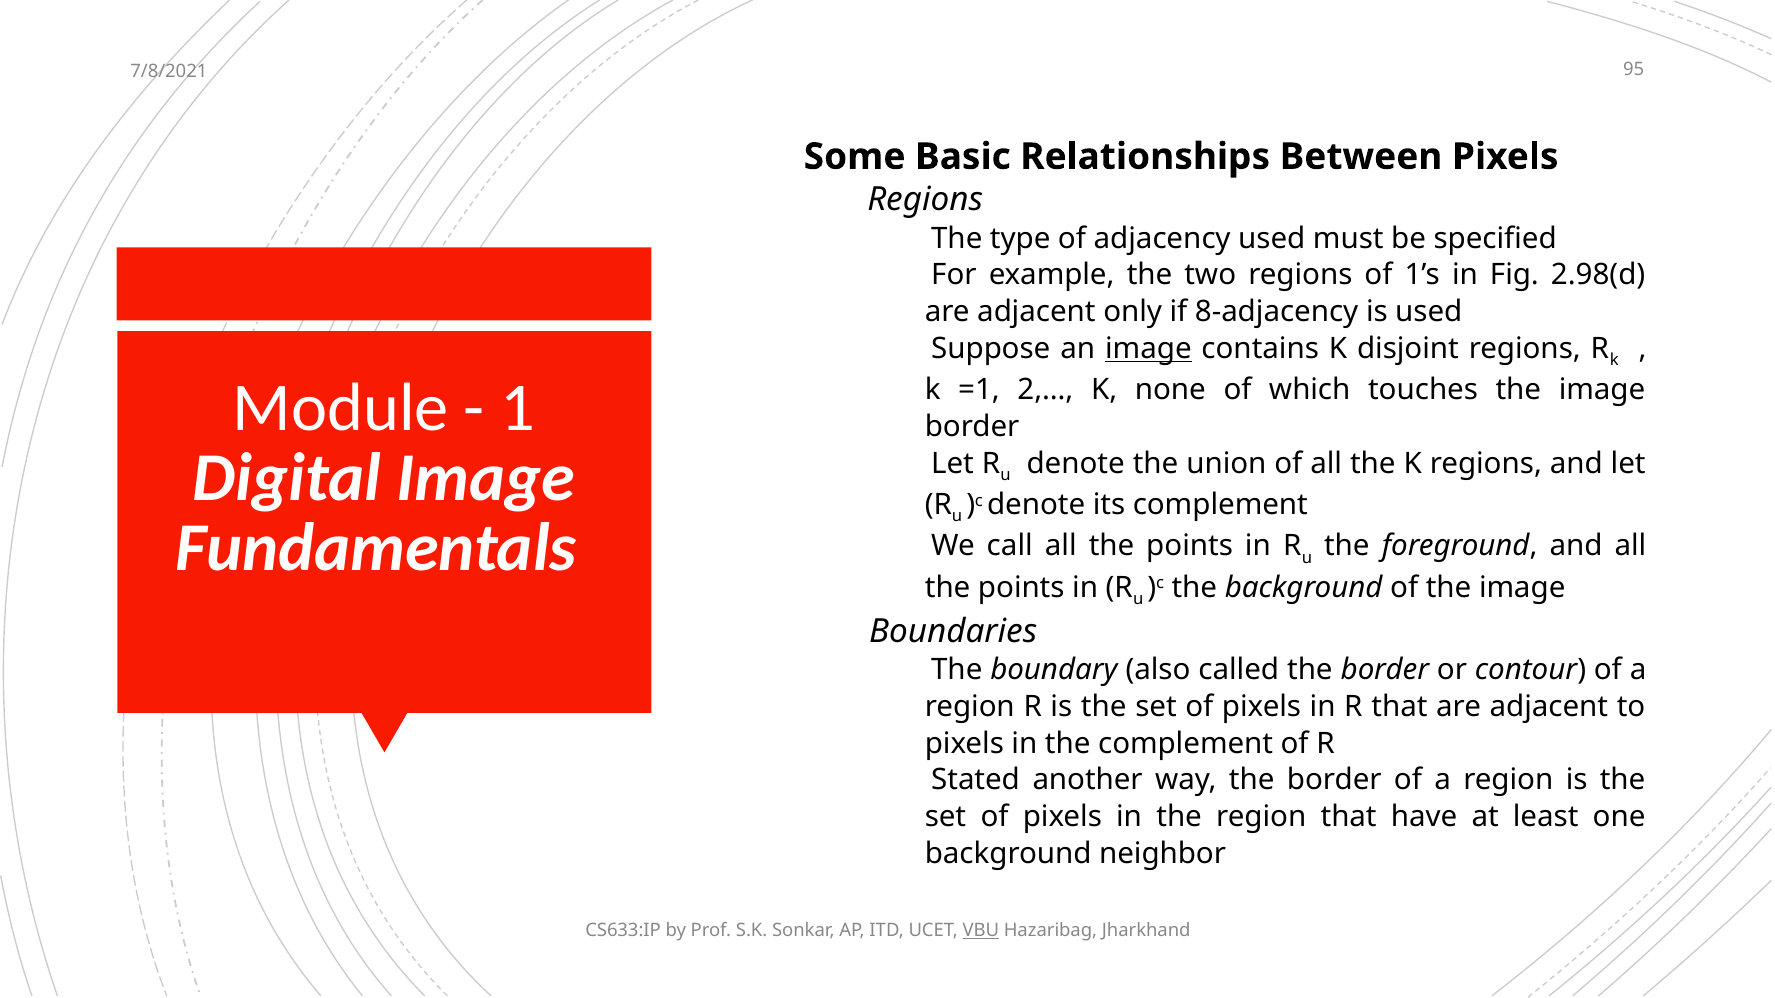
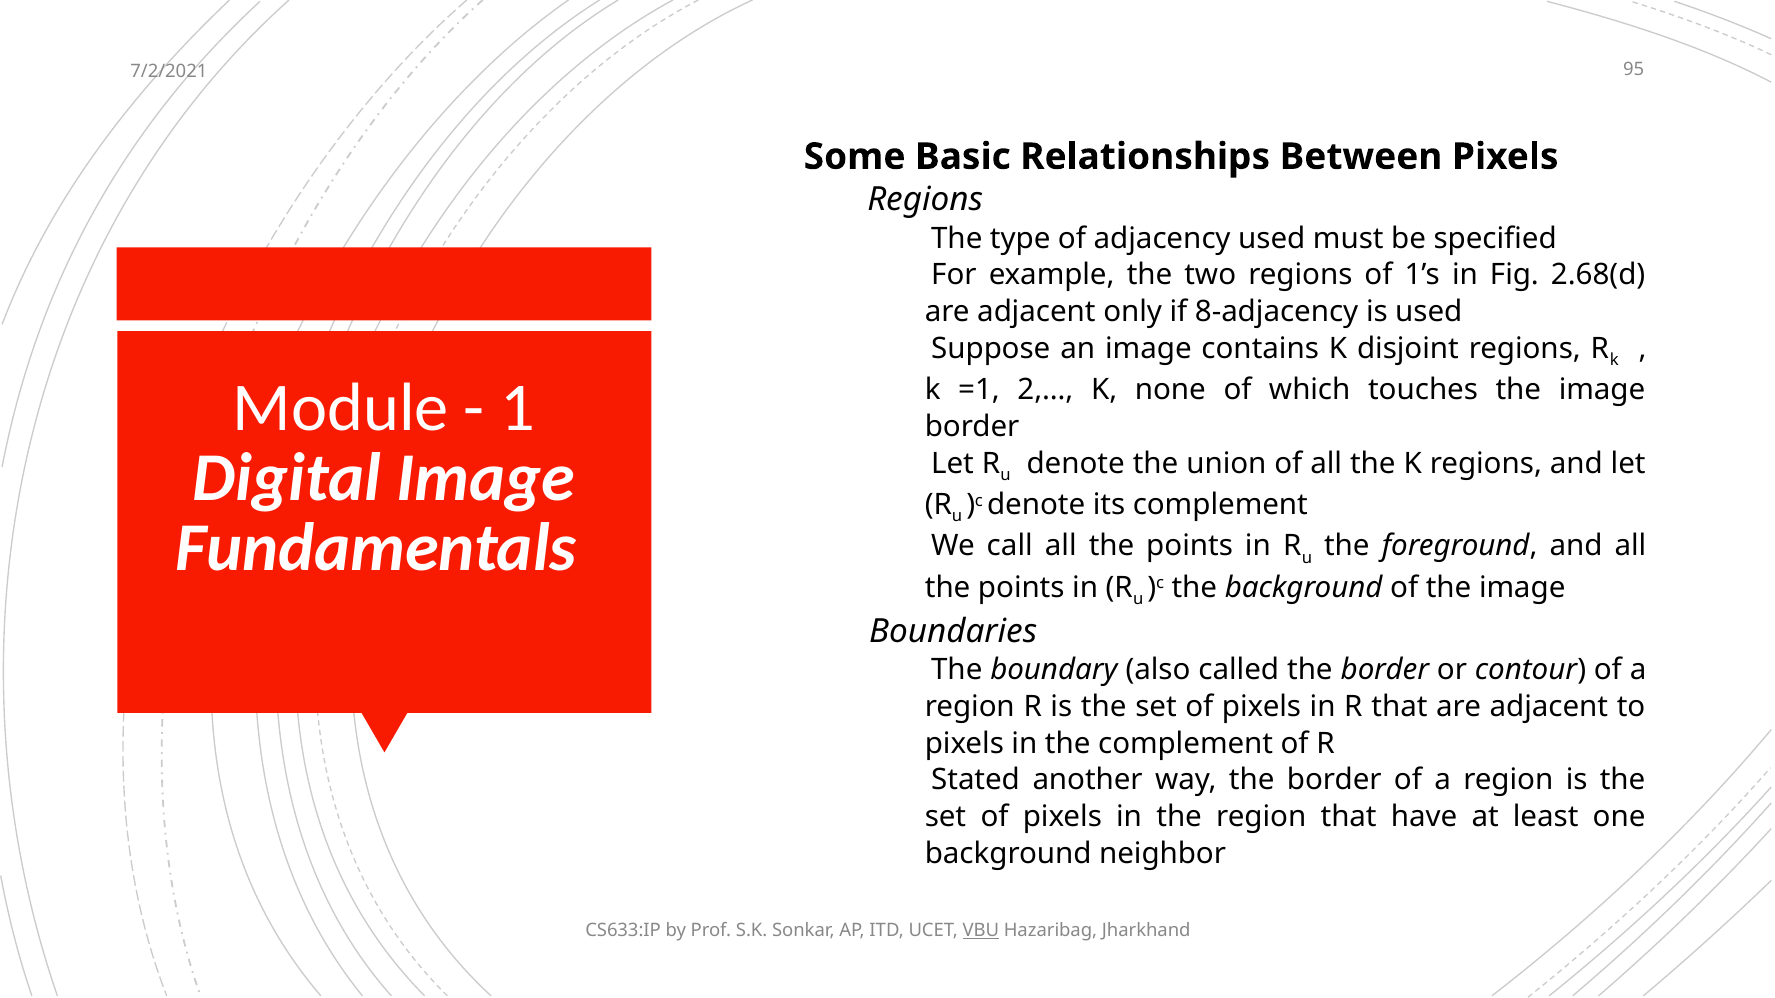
7/8/2021: 7/8/2021 -> 7/2/2021
2.98(d: 2.98(d -> 2.68(d
image at (1148, 349) underline: present -> none
